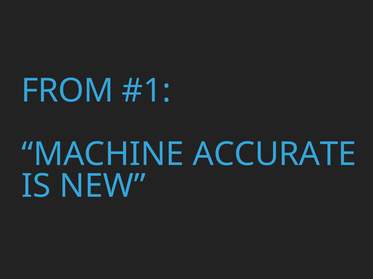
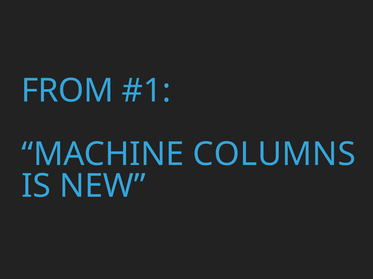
ACCURATE: ACCURATE -> COLUMNS
